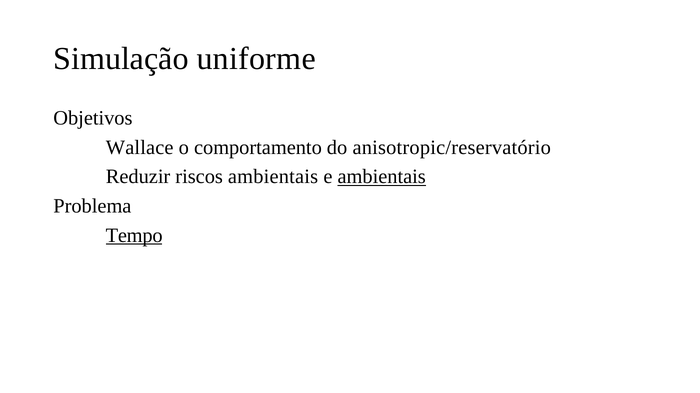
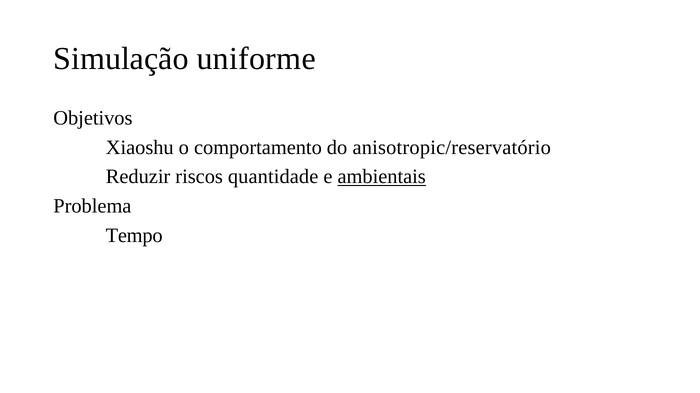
Wallace: Wallace -> Xiaoshu
riscos ambientais: ambientais -> quantidade
Tempo underline: present -> none
